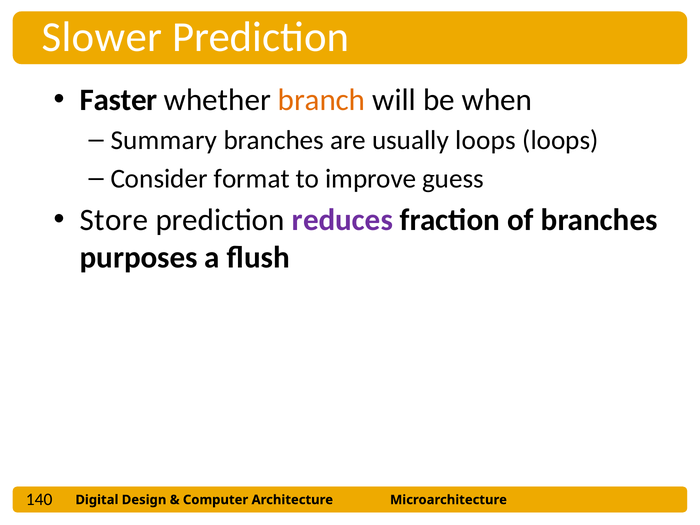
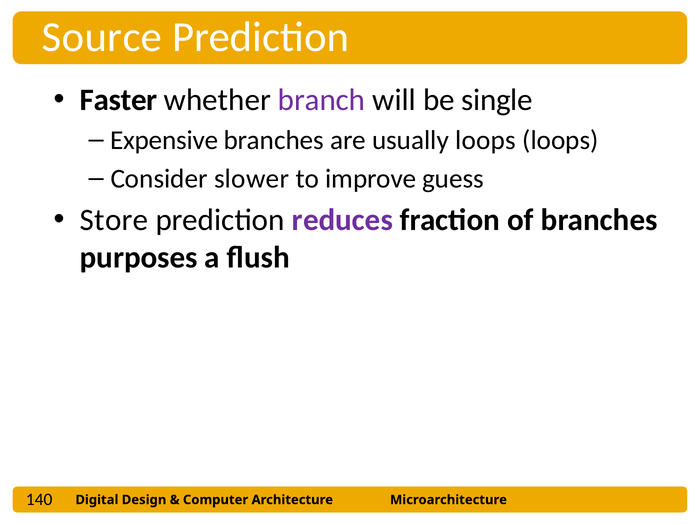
Slower: Slower -> Source
branch colour: orange -> purple
when: when -> single
Summary: Summary -> Expensive
format: format -> slower
